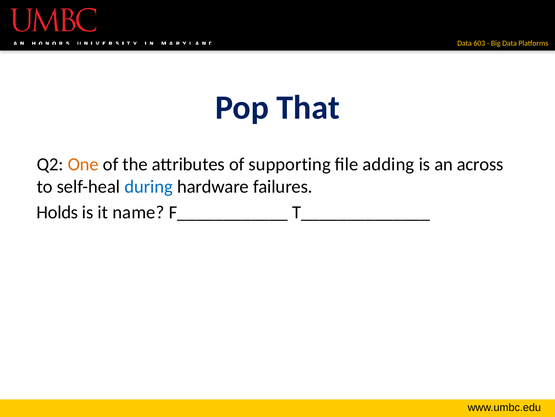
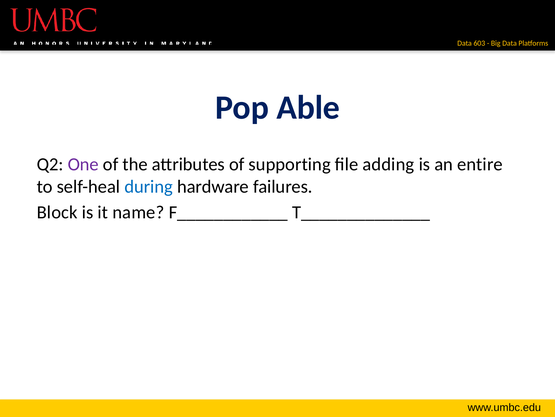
That: That -> Able
One colour: orange -> purple
across: across -> entire
Holds: Holds -> Block
